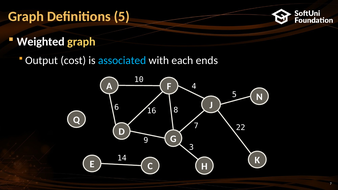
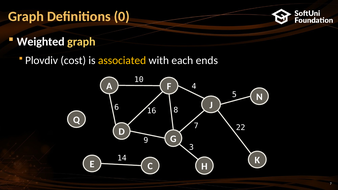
Definitions 5: 5 -> 0
Output: Output -> Plovdiv
associated colour: light blue -> yellow
